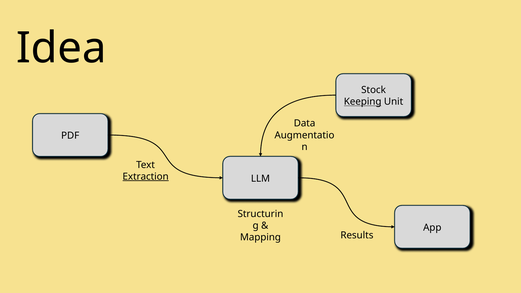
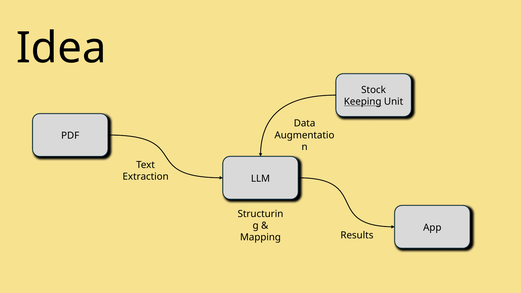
Extraction underline: present -> none
